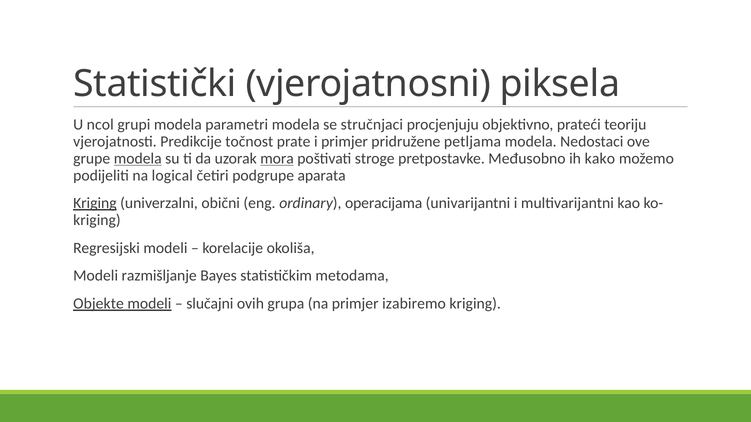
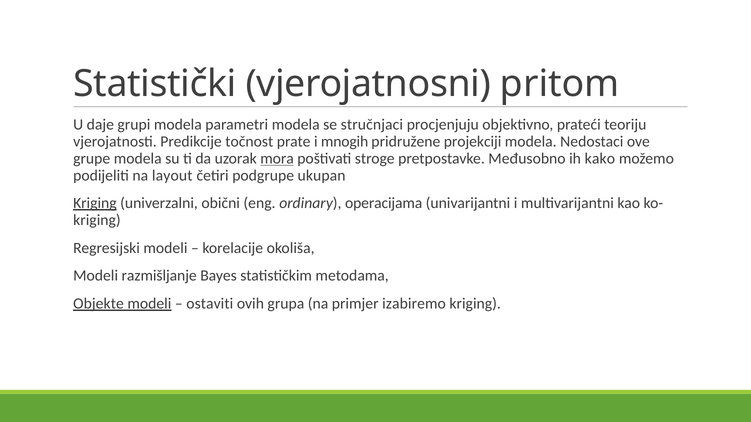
piksela: piksela -> pritom
ncol: ncol -> daje
i primjer: primjer -> mnogih
petljama: petljama -> projekciji
modela at (138, 159) underline: present -> none
logical: logical -> layout
aparata: aparata -> ukupan
slučajni: slučajni -> ostaviti
